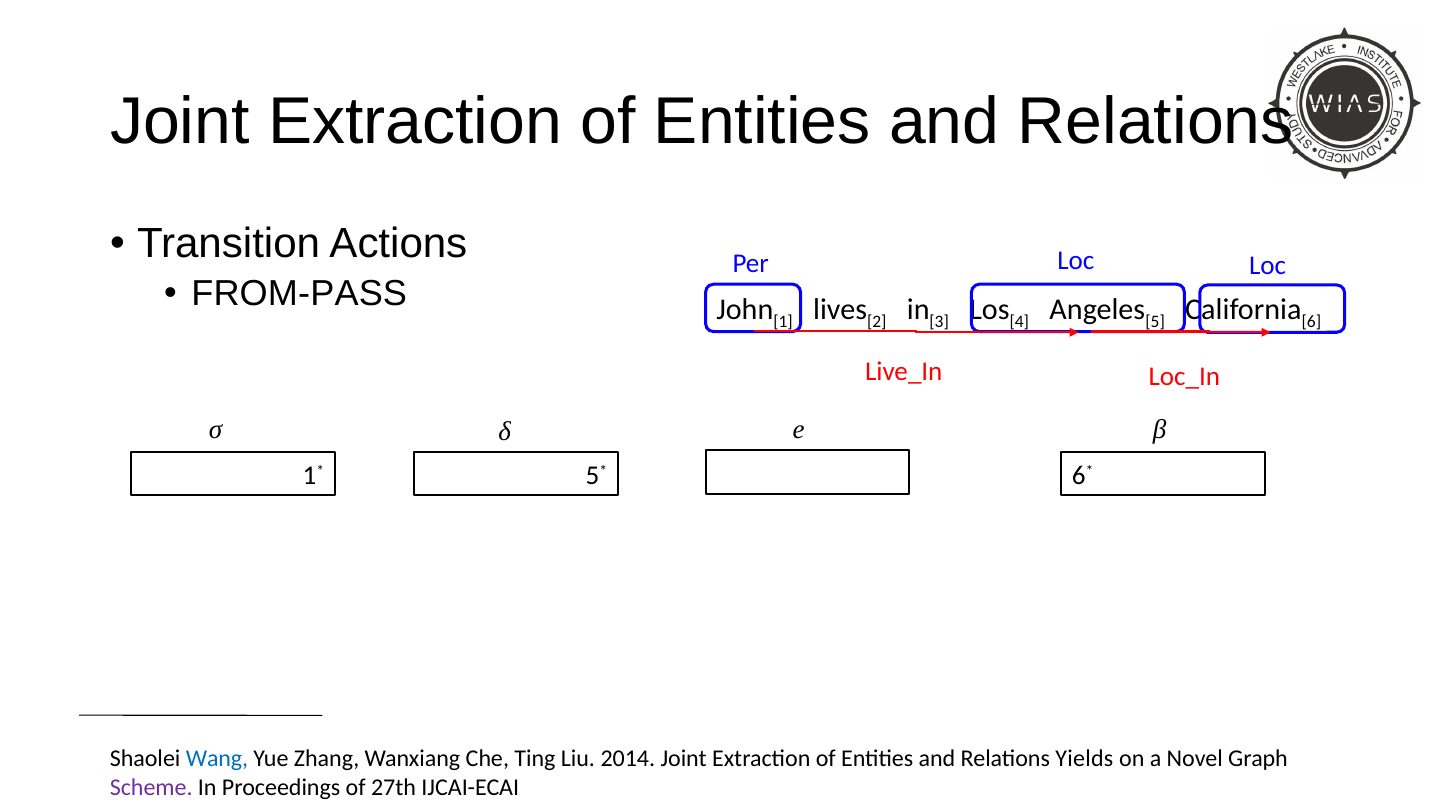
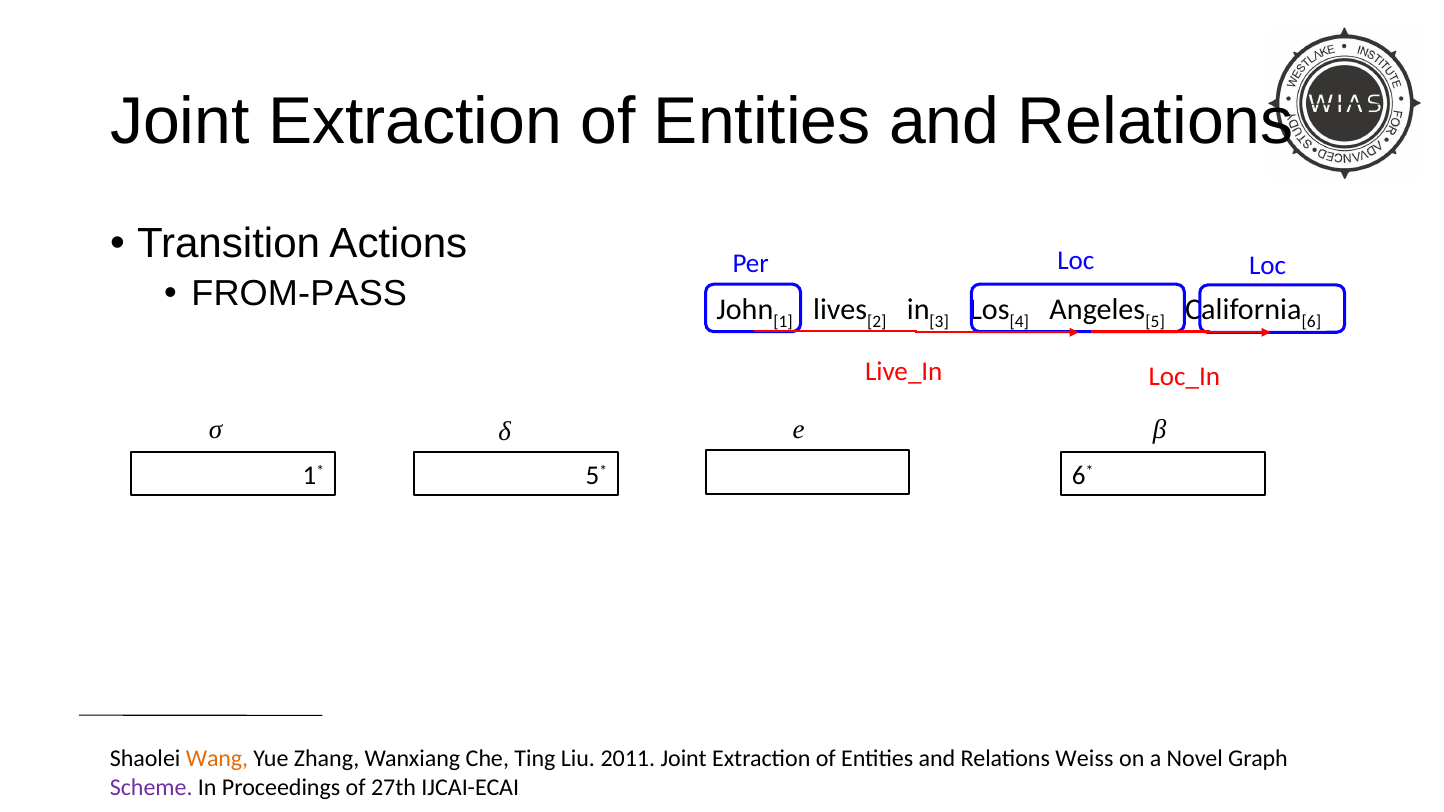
Wang colour: blue -> orange
2014: 2014 -> 2011
Yields: Yields -> Weiss
